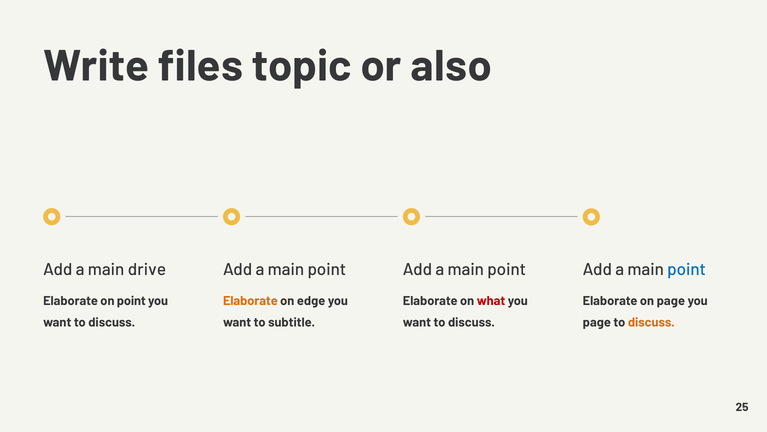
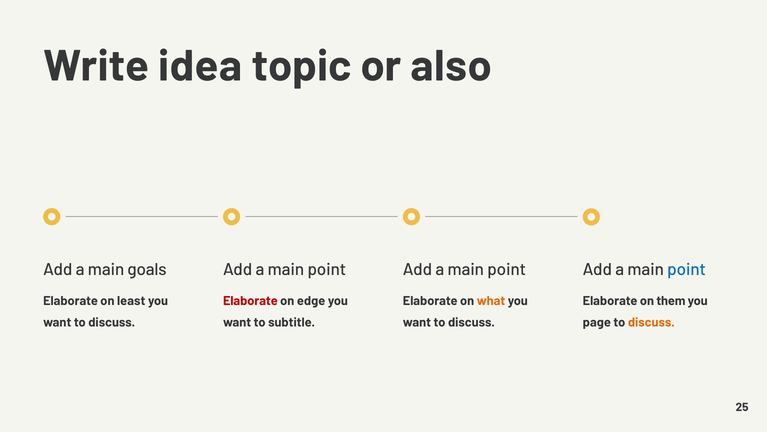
files: files -> idea
drive: drive -> goals
on point: point -> least
Elaborate at (250, 300) colour: orange -> red
what colour: red -> orange
on page: page -> them
